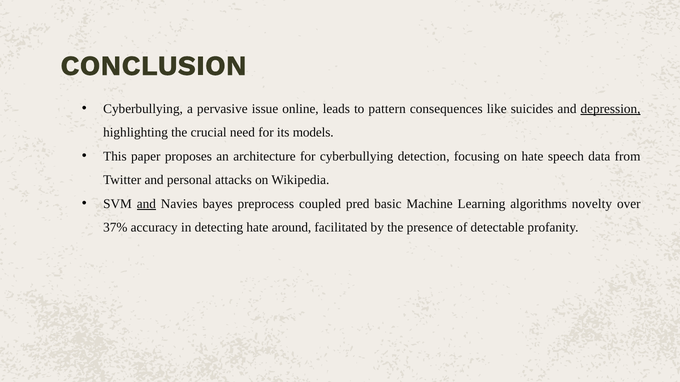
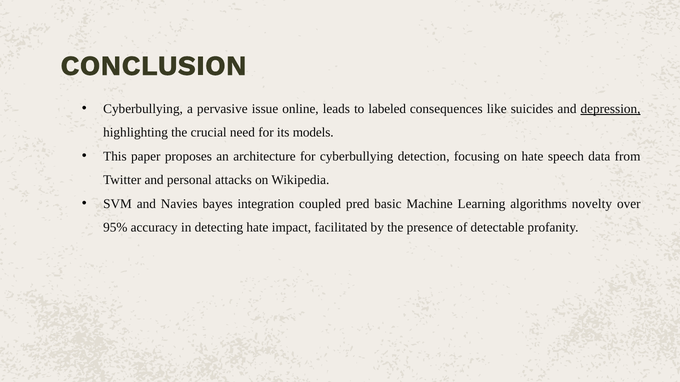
pattern: pattern -> labeled
and at (146, 204) underline: present -> none
preprocess: preprocess -> integration
37%: 37% -> 95%
around: around -> impact
